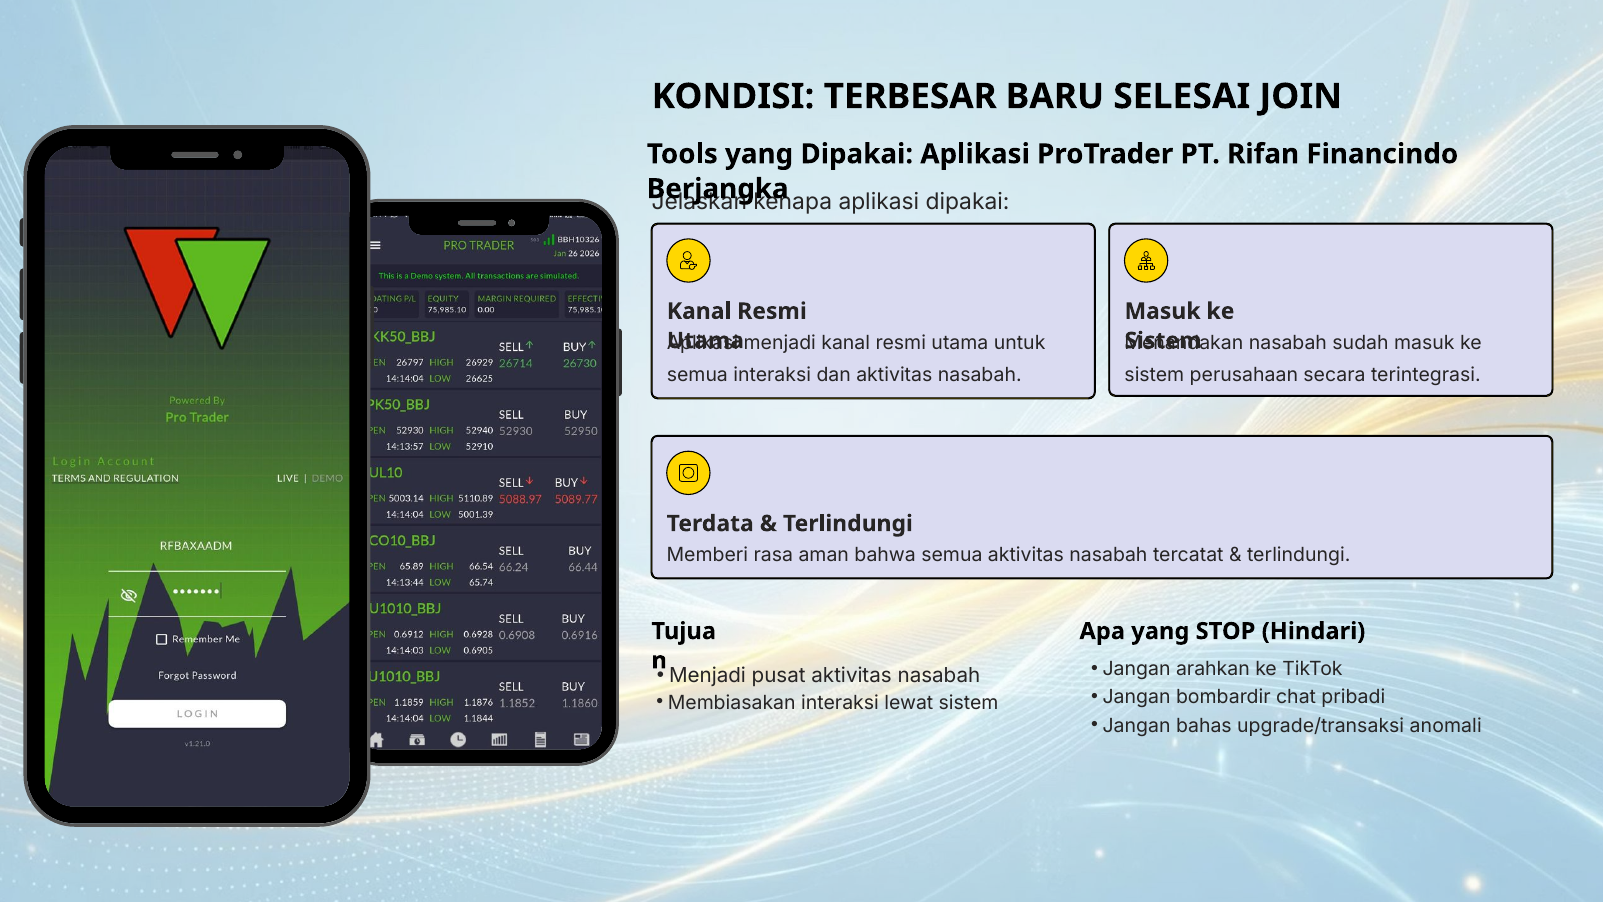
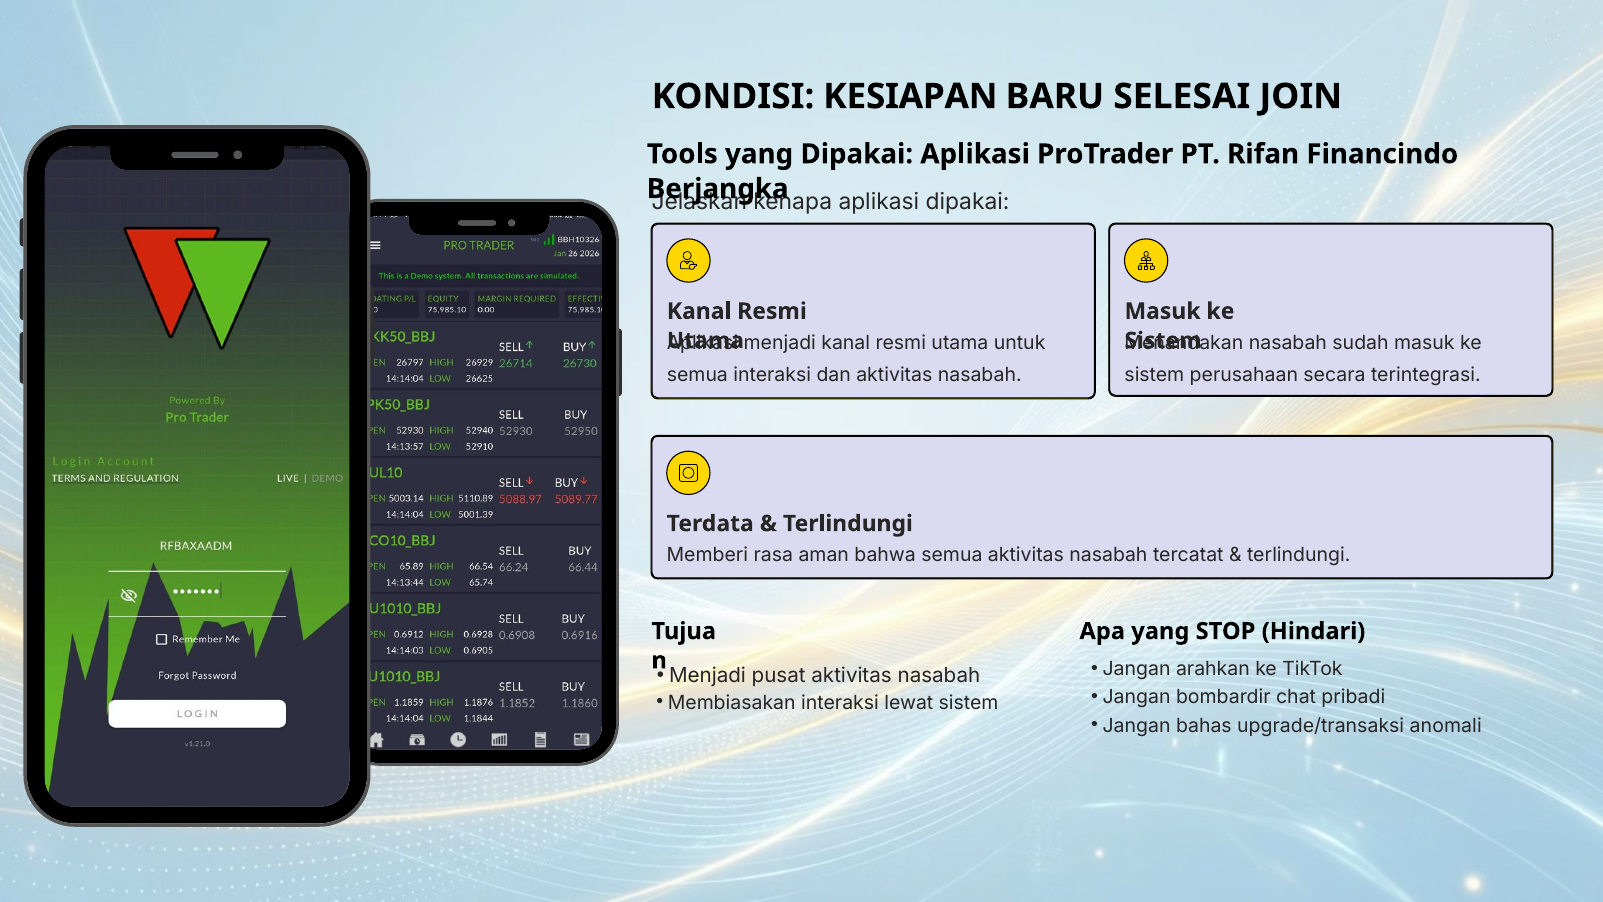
TERBESAR: TERBESAR -> KESIAPAN
